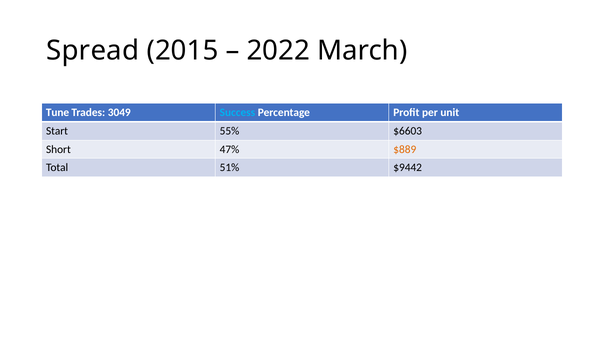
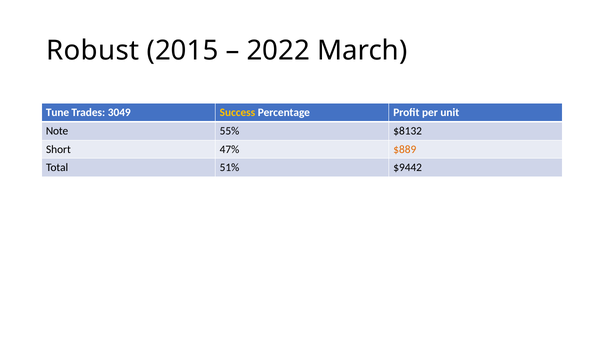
Spread: Spread -> Robust
Success colour: light blue -> yellow
Start: Start -> Note
$6603: $6603 -> $8132
